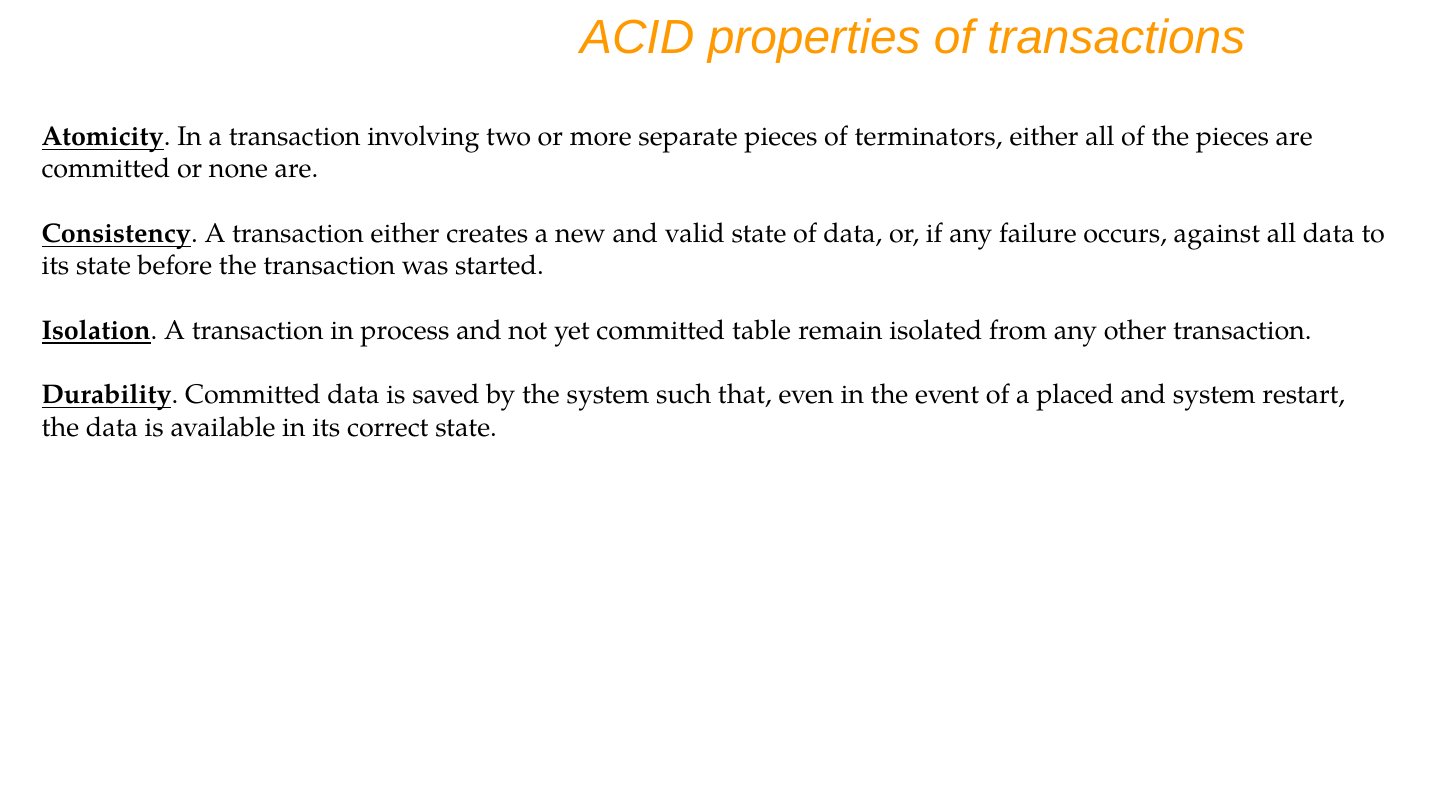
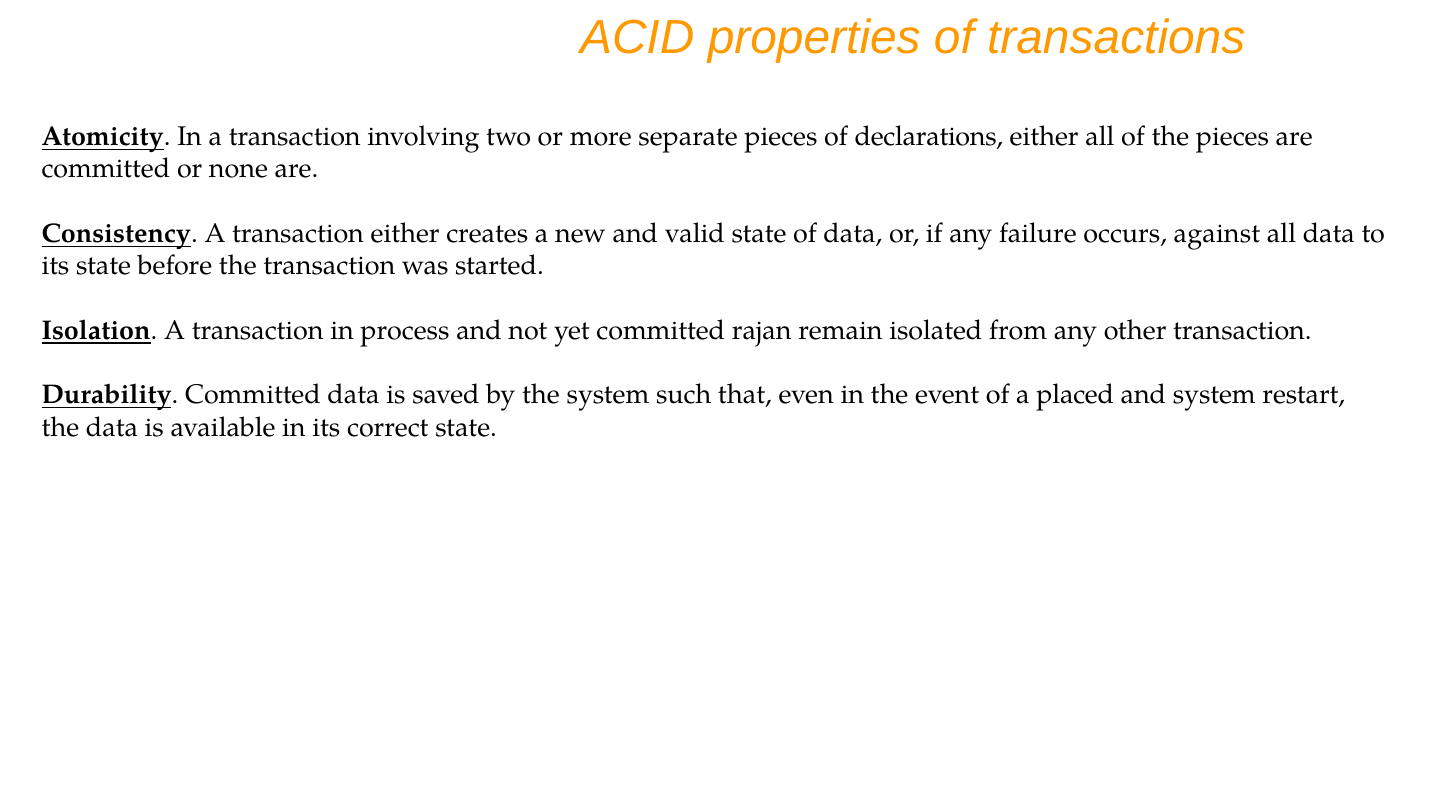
terminators: terminators -> declarations
table: table -> rajan
